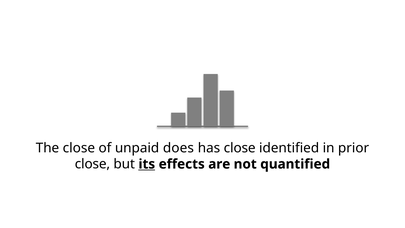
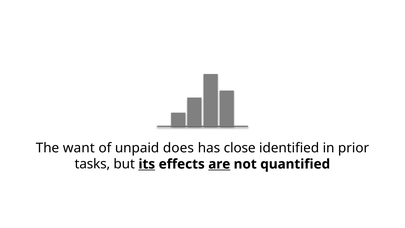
The close: close -> want
close at (92, 164): close -> tasks
are underline: none -> present
